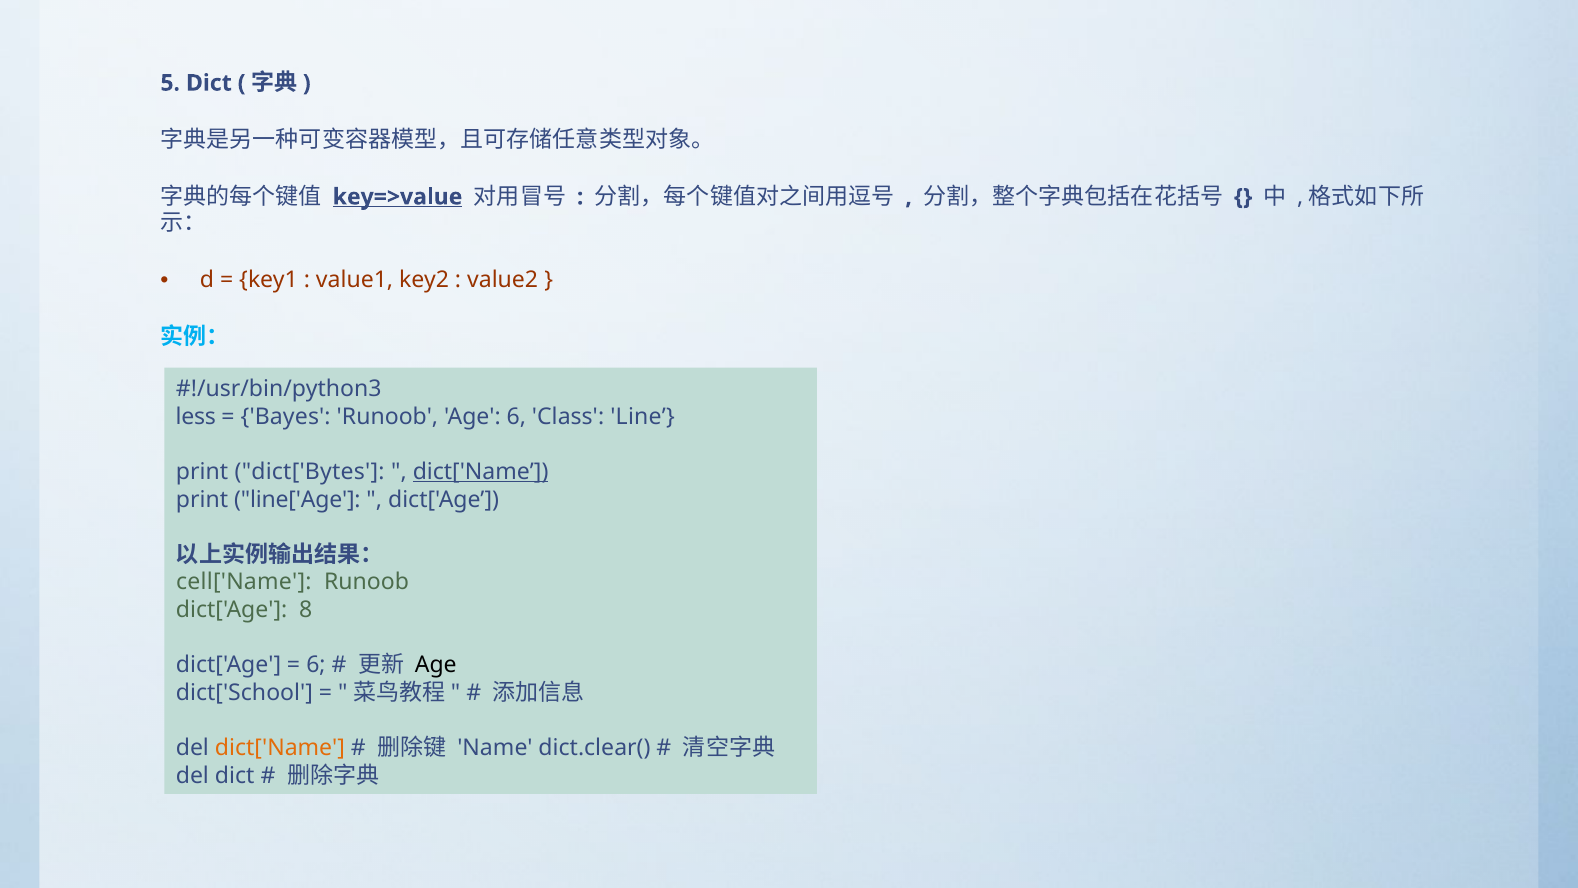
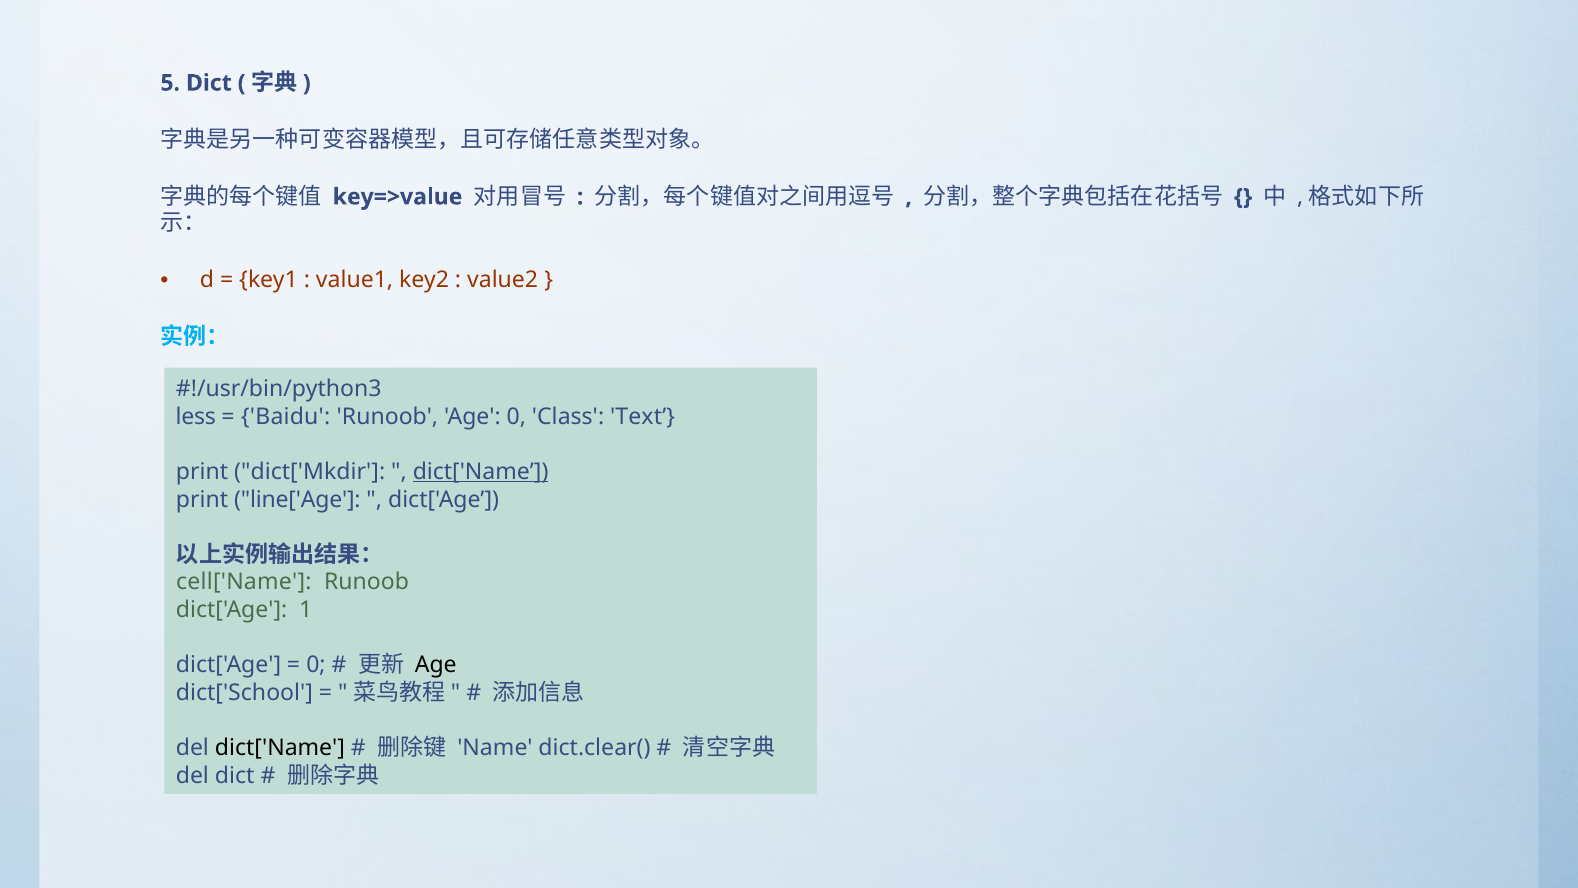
key=>value underline: present -> none
Bayes: Bayes -> Baidu
Age 6: 6 -> 0
Line: Line -> Text
dict['Bytes: dict['Bytes -> dict['Mkdir
8: 8 -> 1
6 at (316, 665): 6 -> 0
dict['Name at (280, 748) colour: orange -> black
